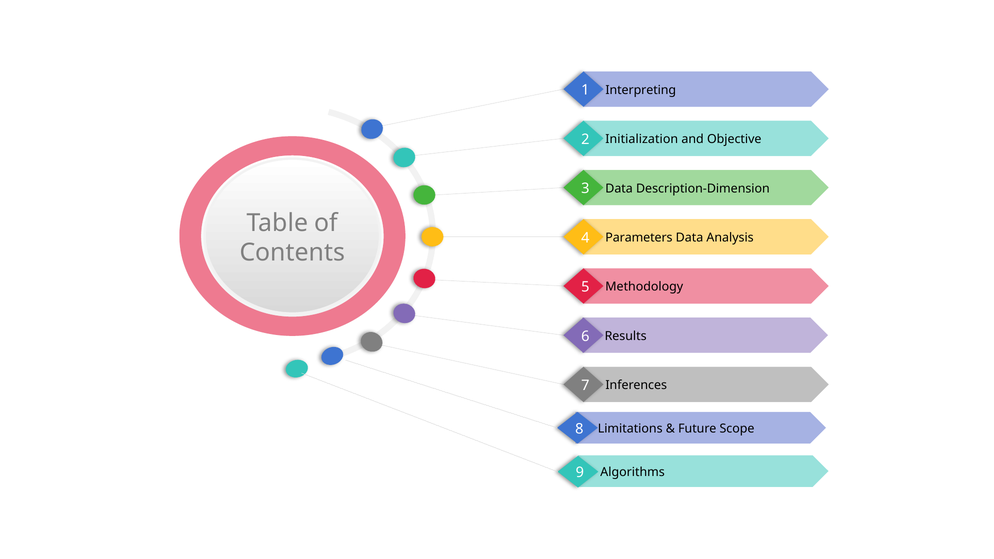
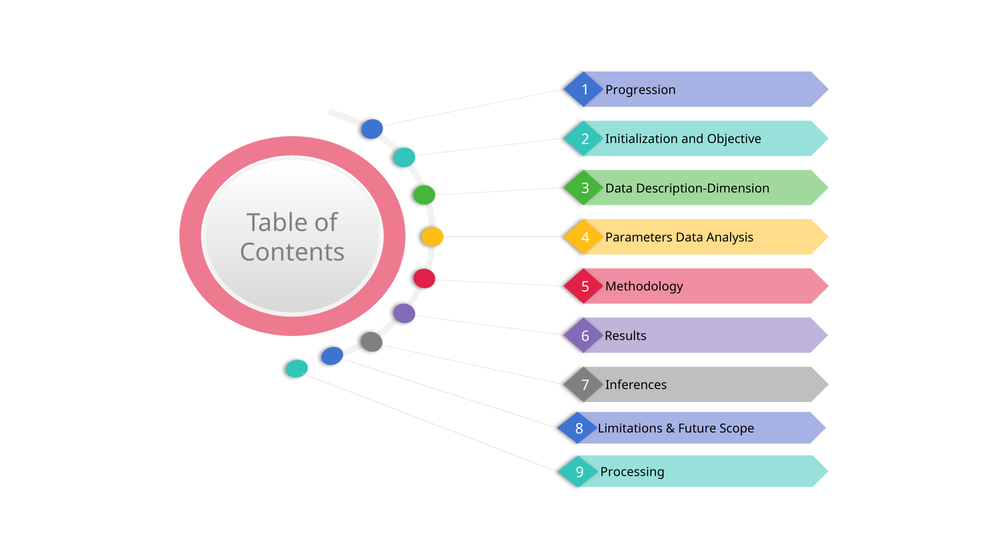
Interpreting: Interpreting -> Progression
Algorithms: Algorithms -> Processing
